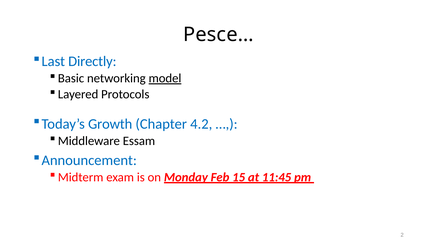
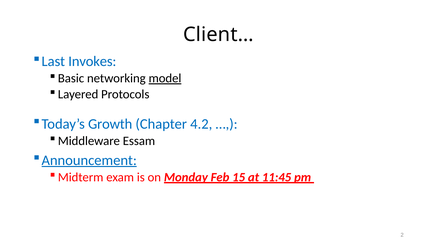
Pesce…: Pesce… -> Client…
Directly: Directly -> Invokes
Announcement underline: none -> present
